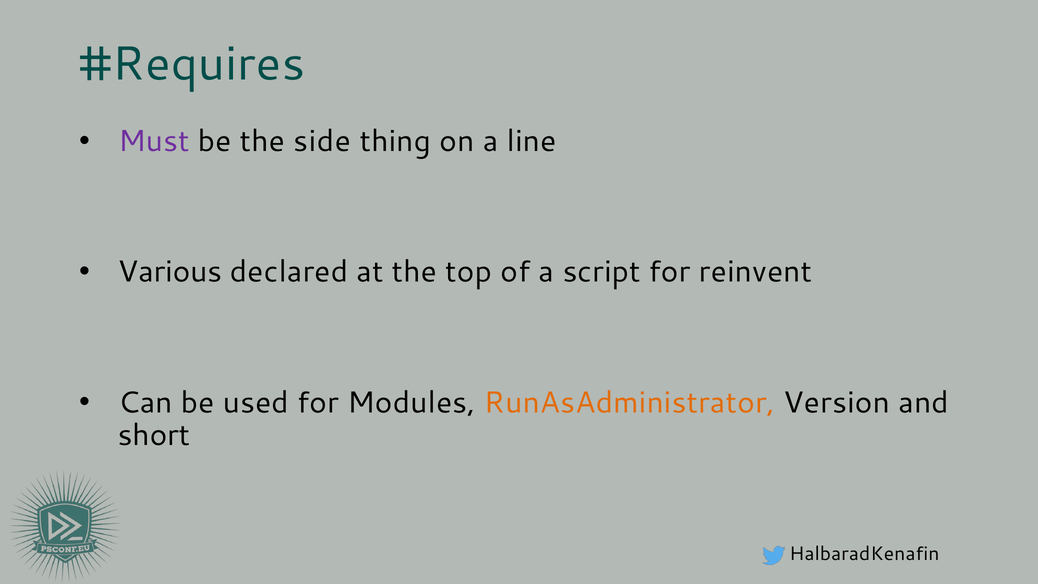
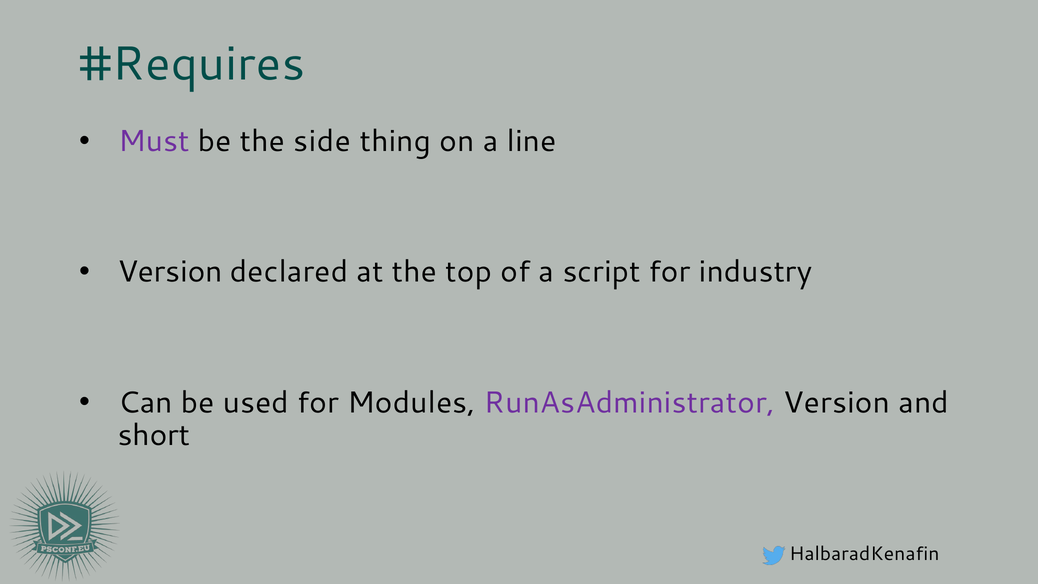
Various at (170, 272): Various -> Version
reinvent: reinvent -> industry
RunAsAdministrator colour: orange -> purple
